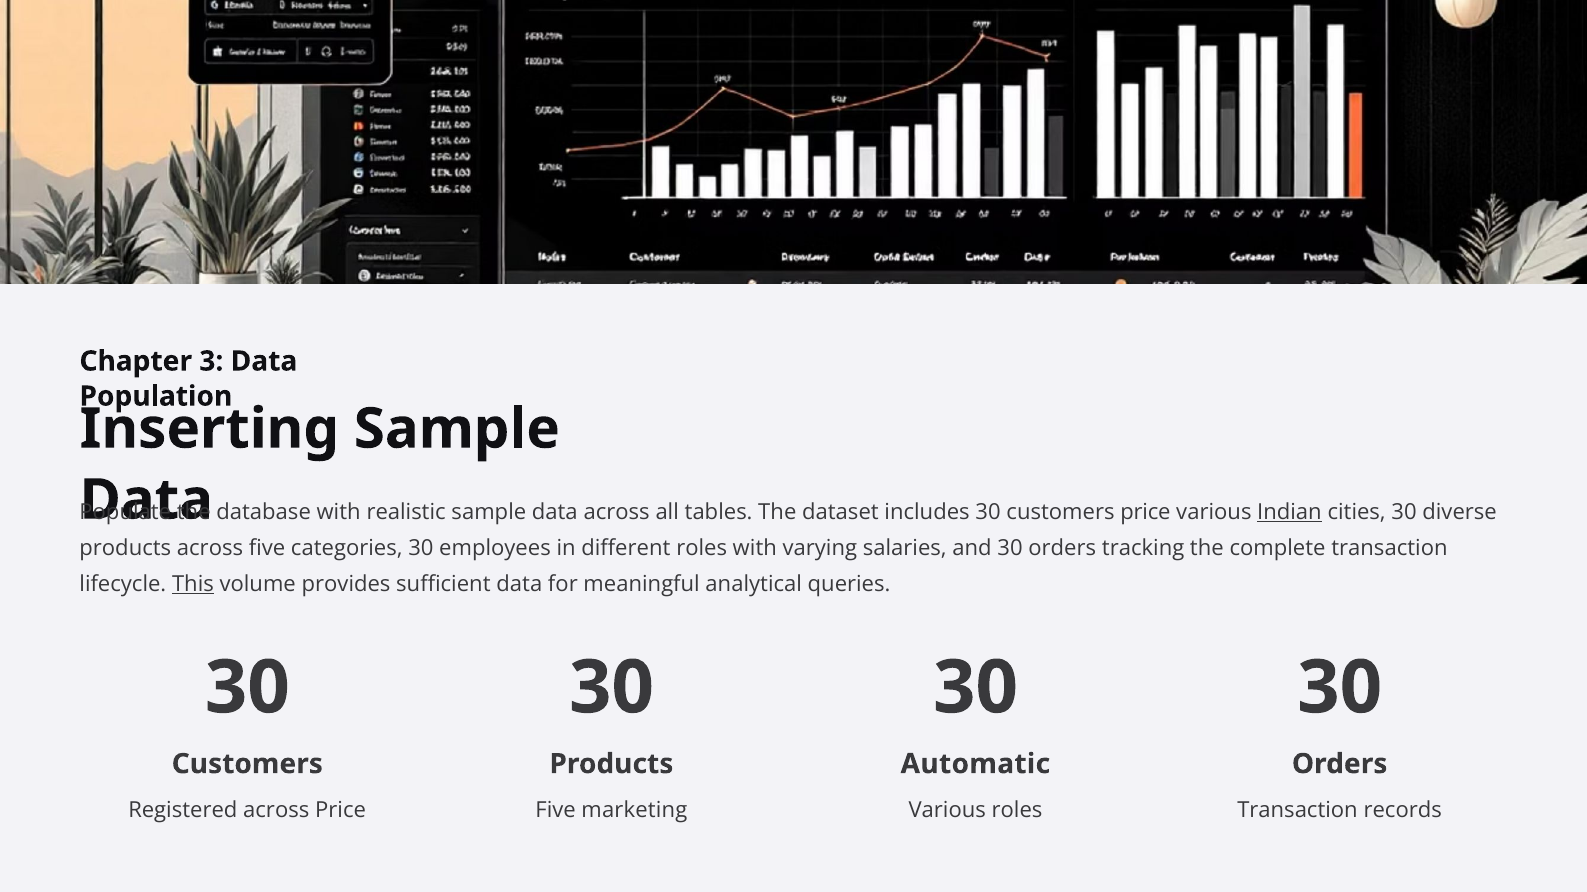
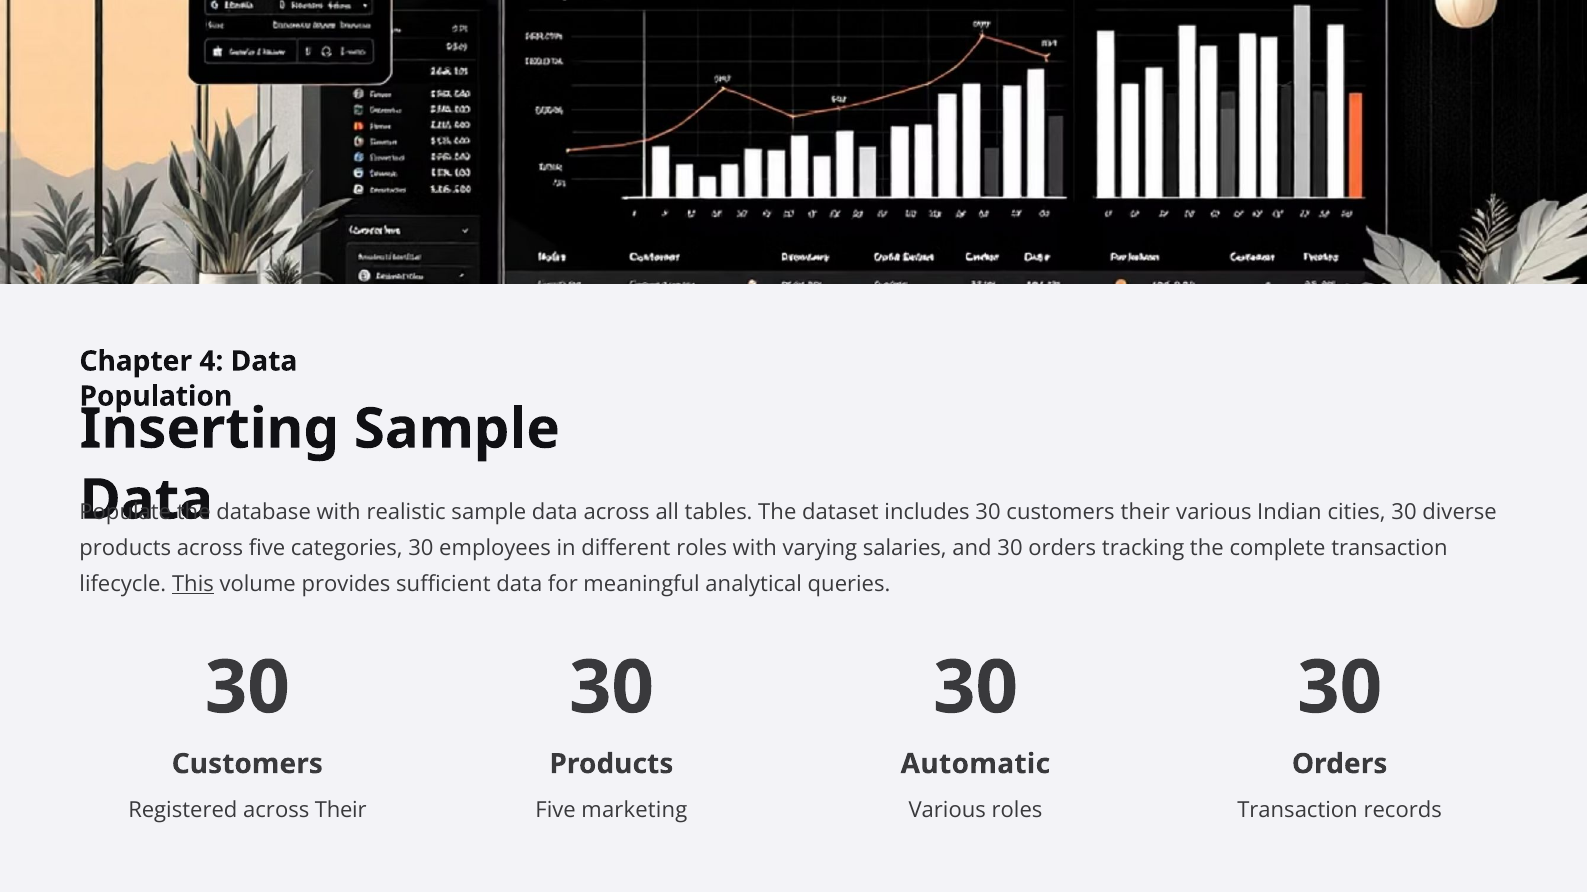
3: 3 -> 4
customers price: price -> their
Indian underline: present -> none
across Price: Price -> Their
